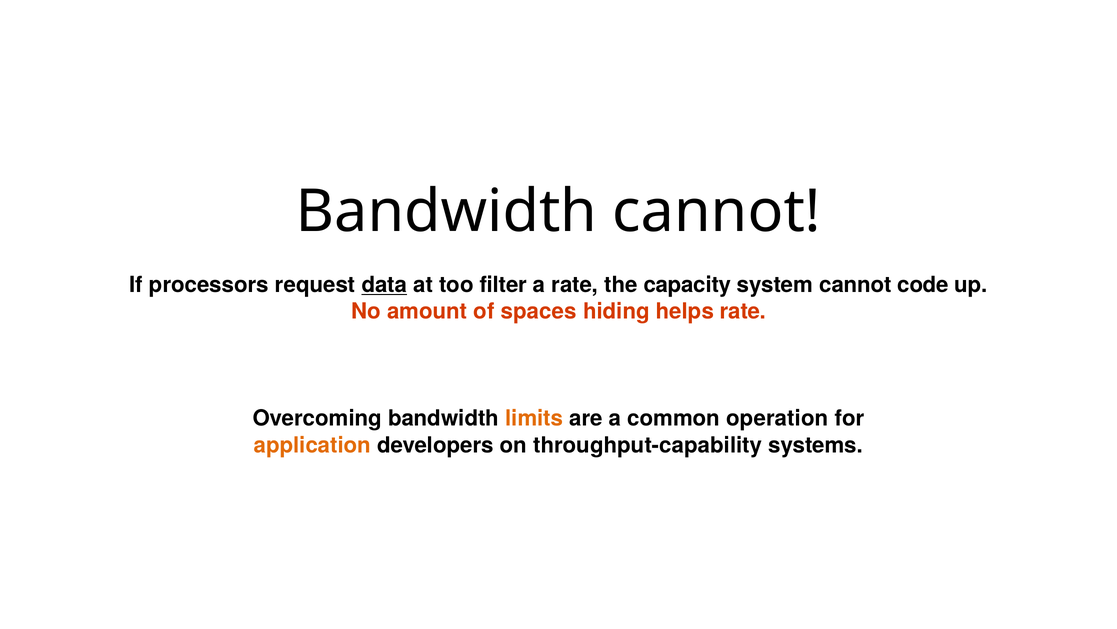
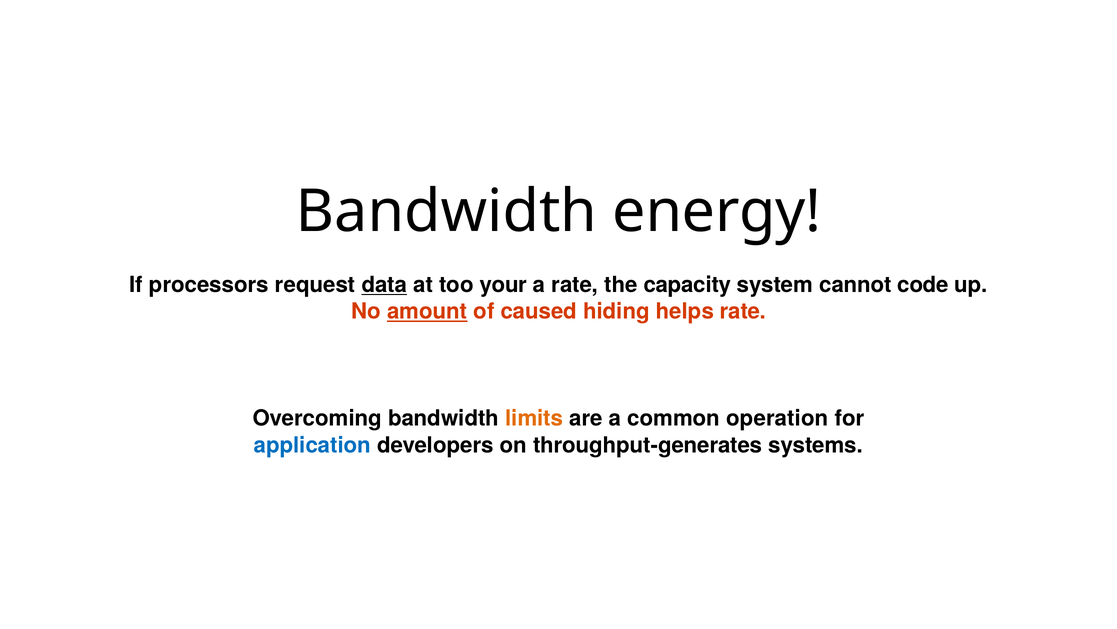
Bandwidth cannot: cannot -> energy
filter: filter -> your
amount underline: none -> present
spaces: spaces -> caused
application colour: orange -> blue
throughput-capability: throughput-capability -> throughput-generates
